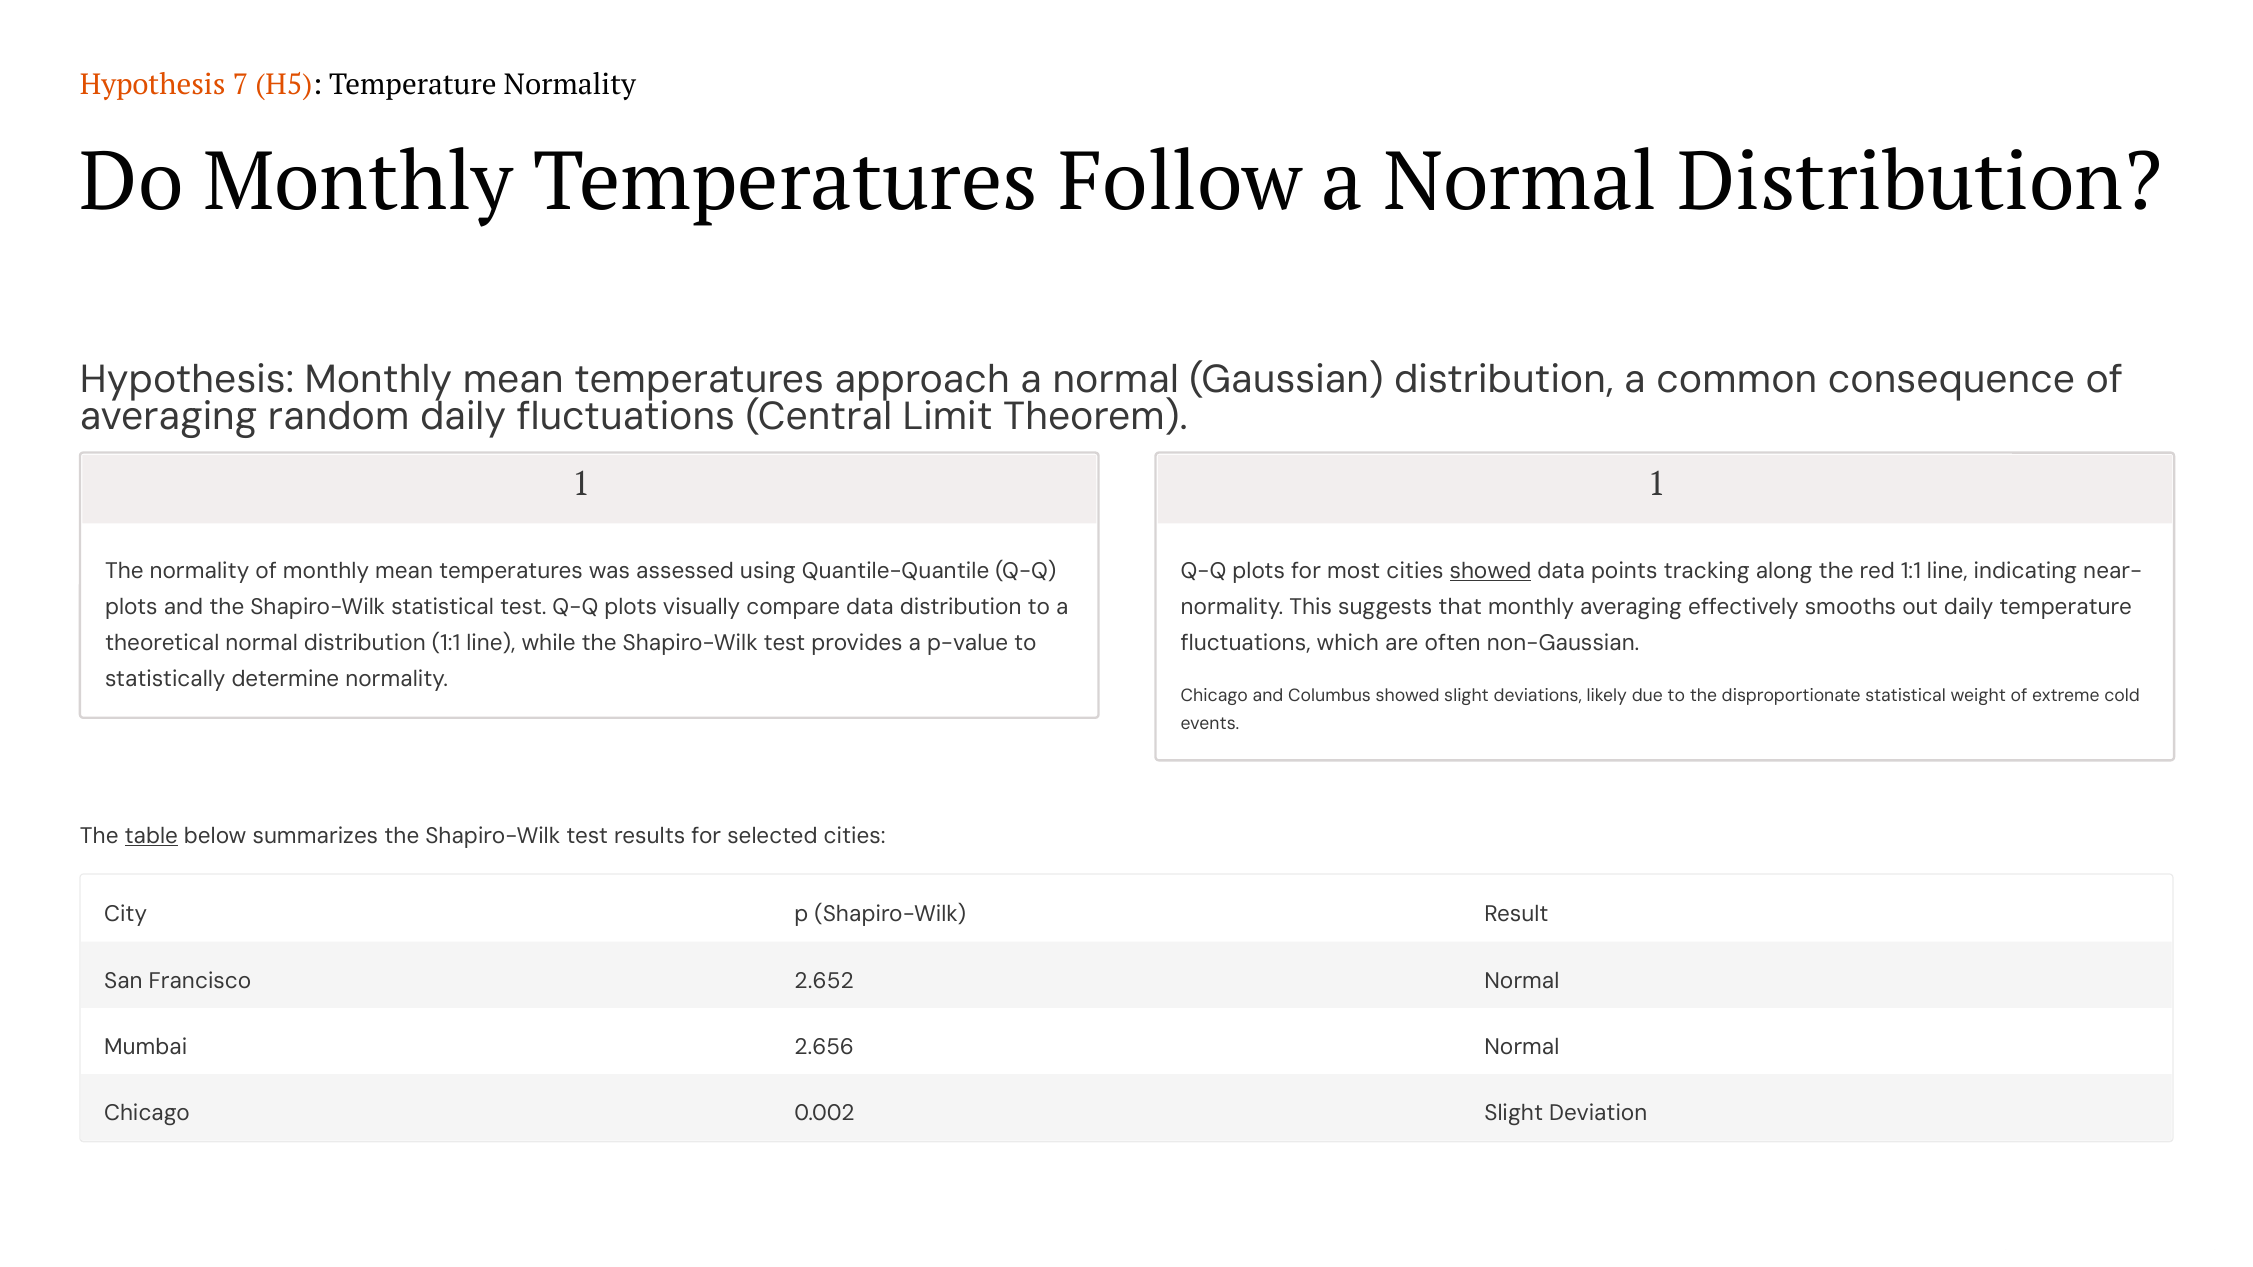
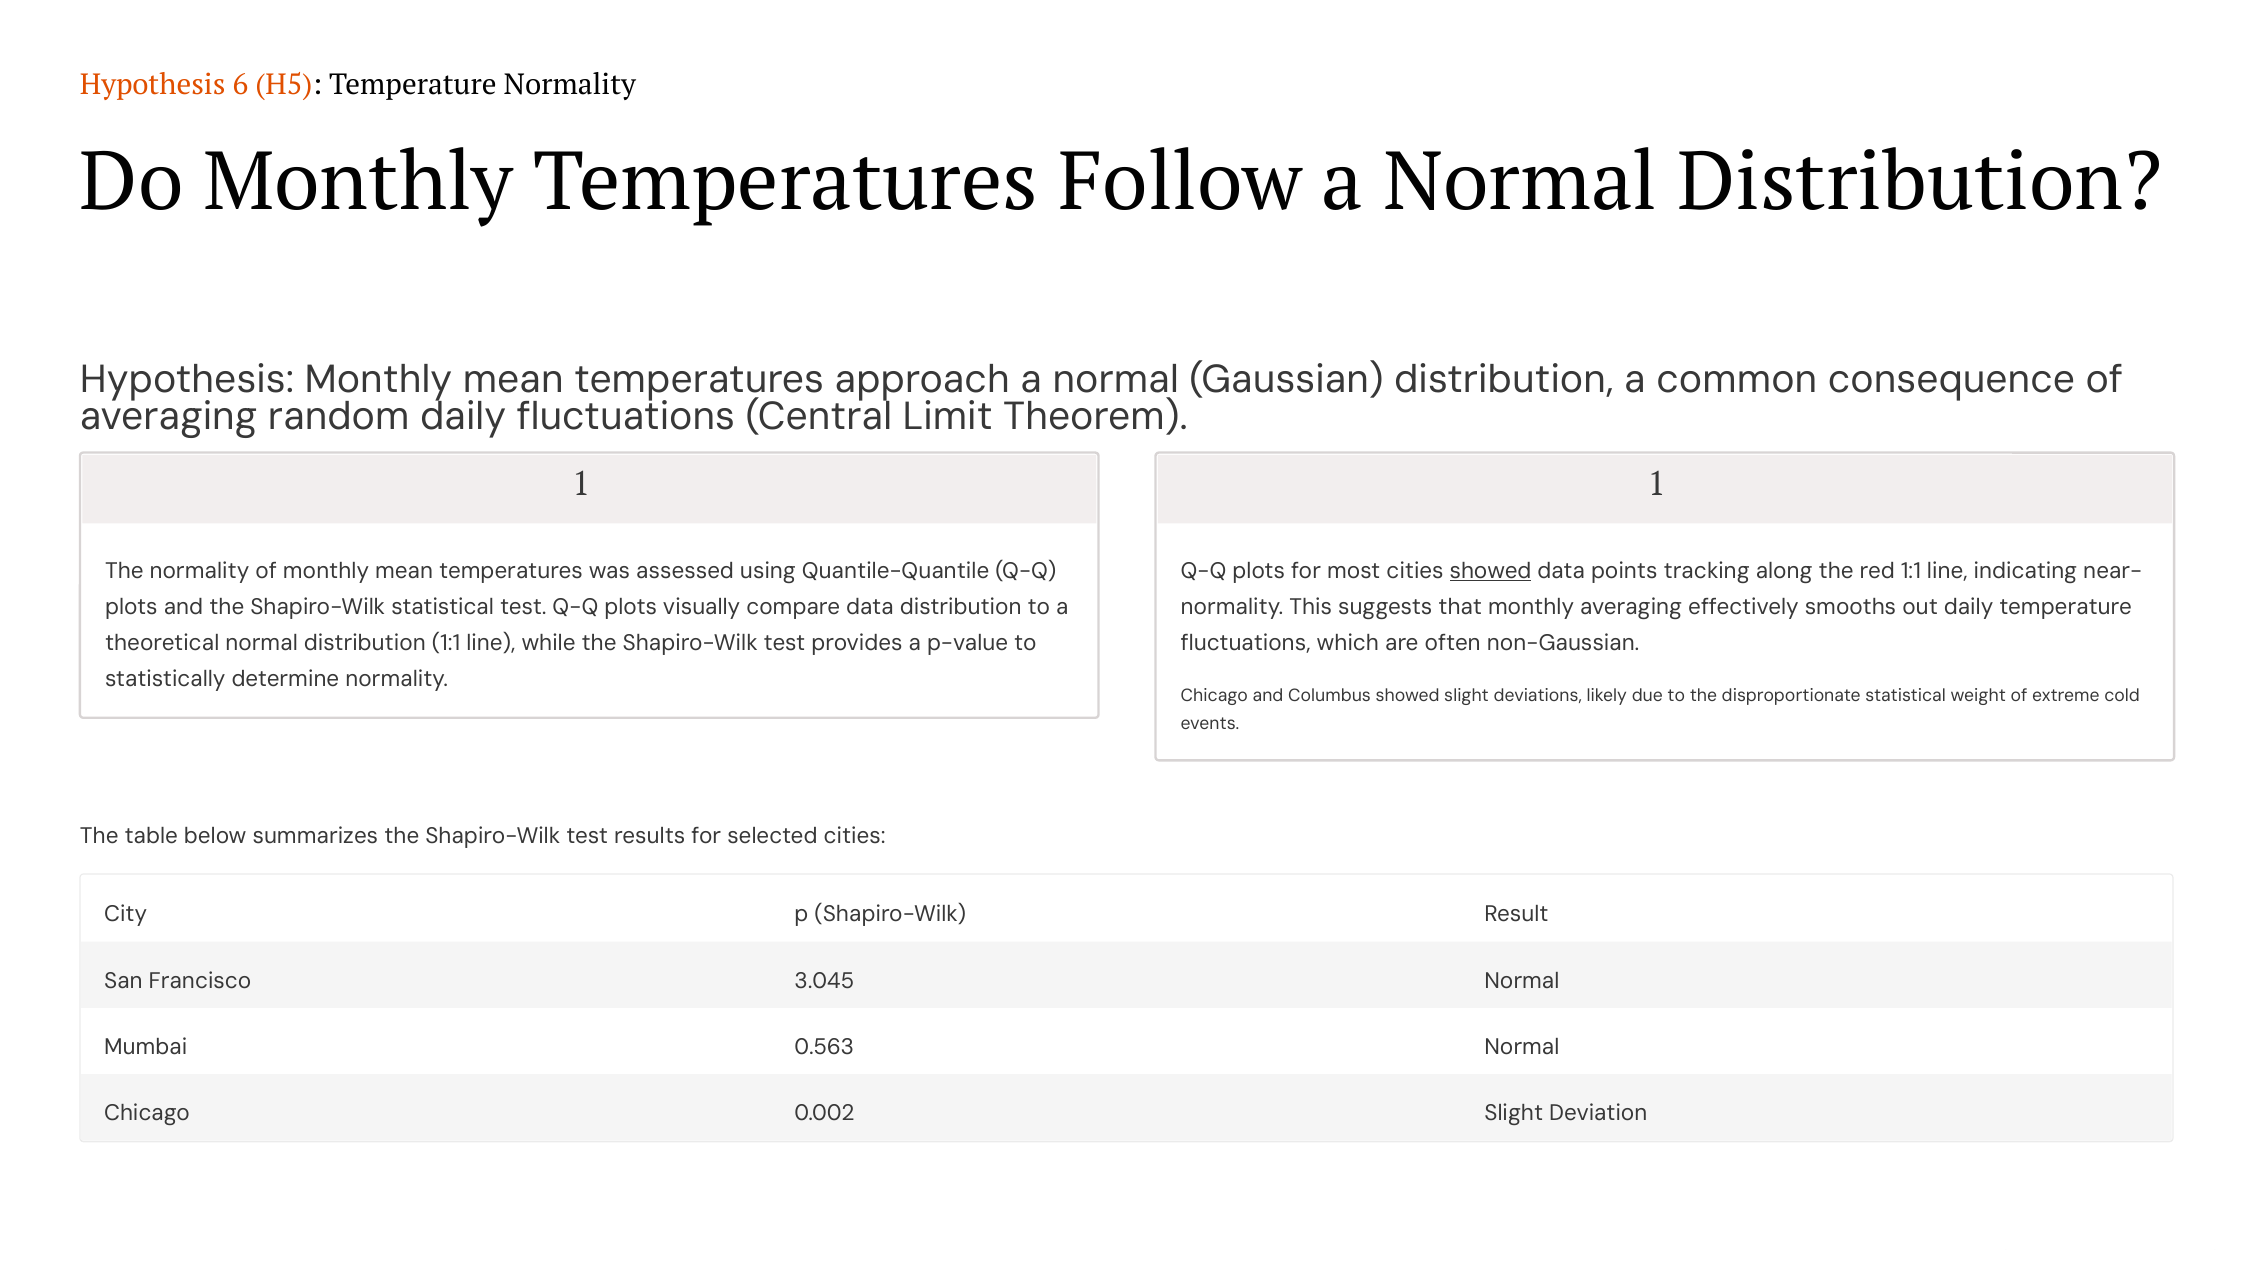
7: 7 -> 6
table underline: present -> none
2.652: 2.652 -> 3.045
2.656: 2.656 -> 0.563
